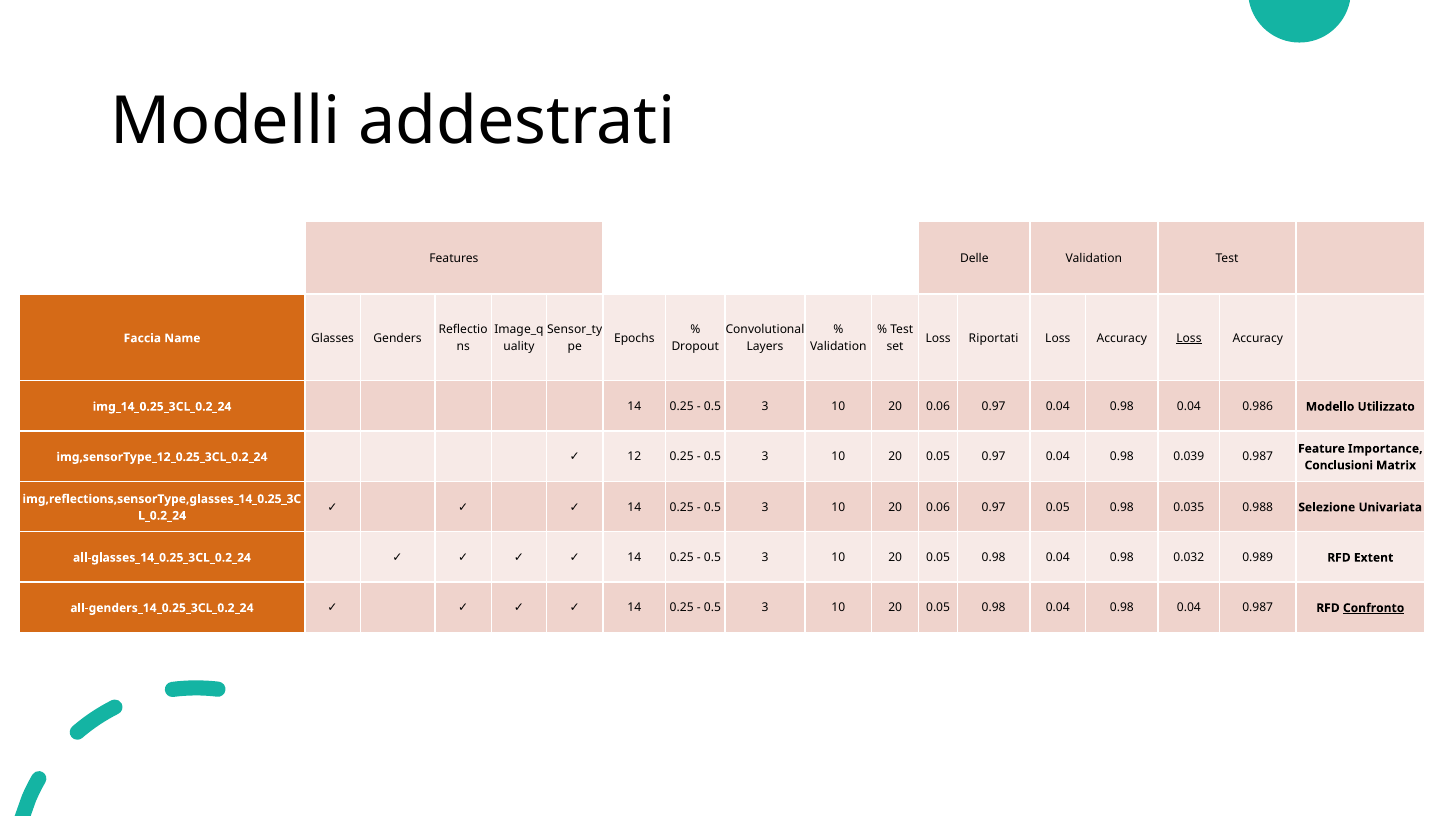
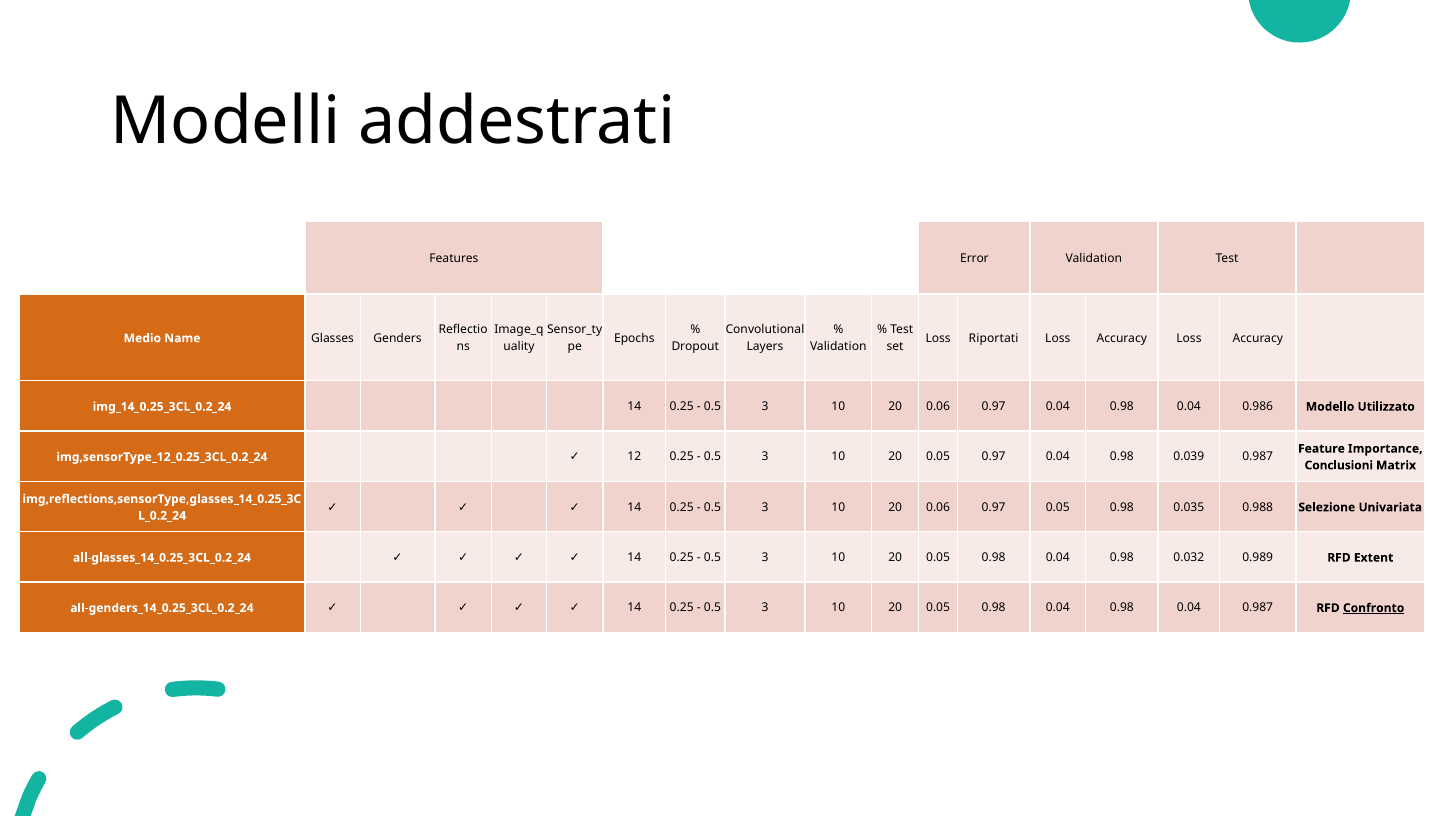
Delle: Delle -> Error
Loss at (1189, 338) underline: present -> none
Faccia: Faccia -> Medio
